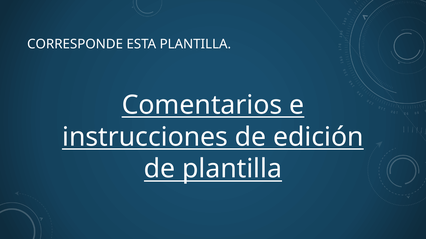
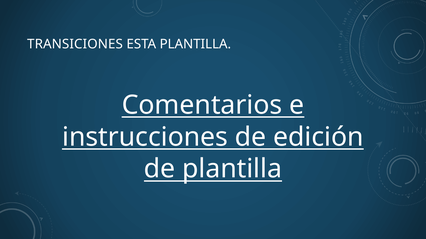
CORRESPONDE: CORRESPONDE -> TRANSICIONES
